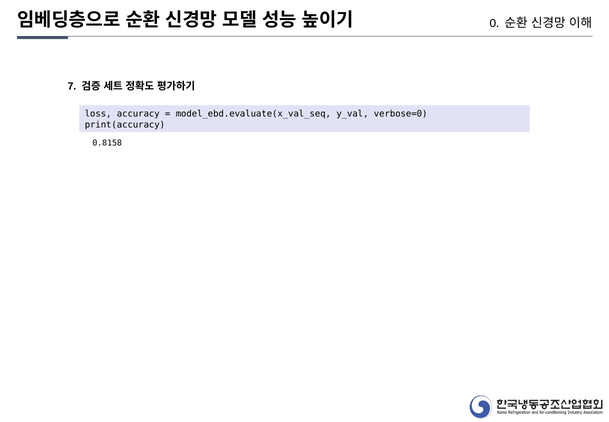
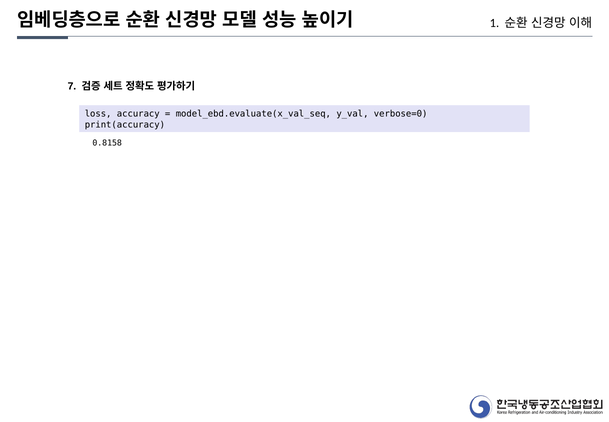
0: 0 -> 1
